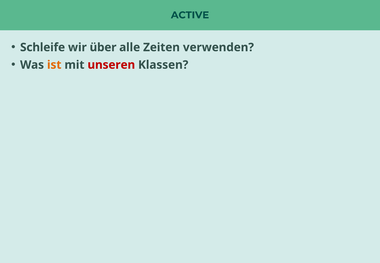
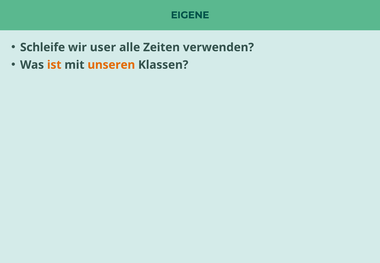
ACTIVE: ACTIVE -> EIGENE
über: über -> user
unseren colour: red -> orange
